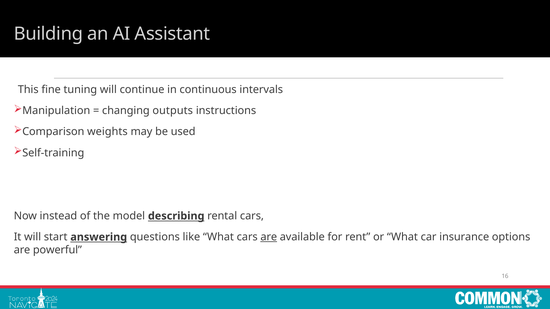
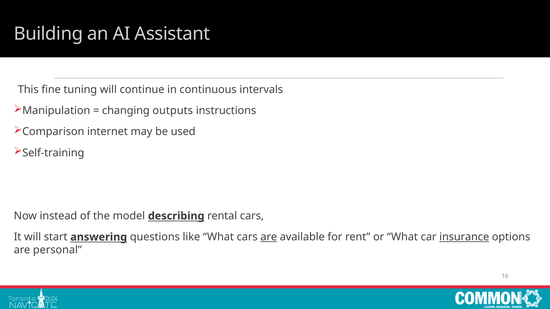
weights: weights -> internet
insurance underline: none -> present
powerful: powerful -> personal
